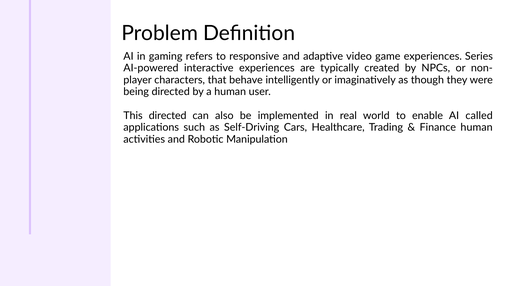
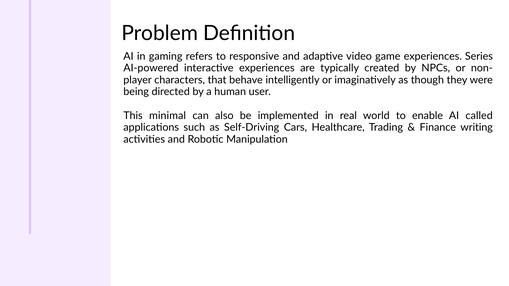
This directed: directed -> minimal
Finance human: human -> writing
